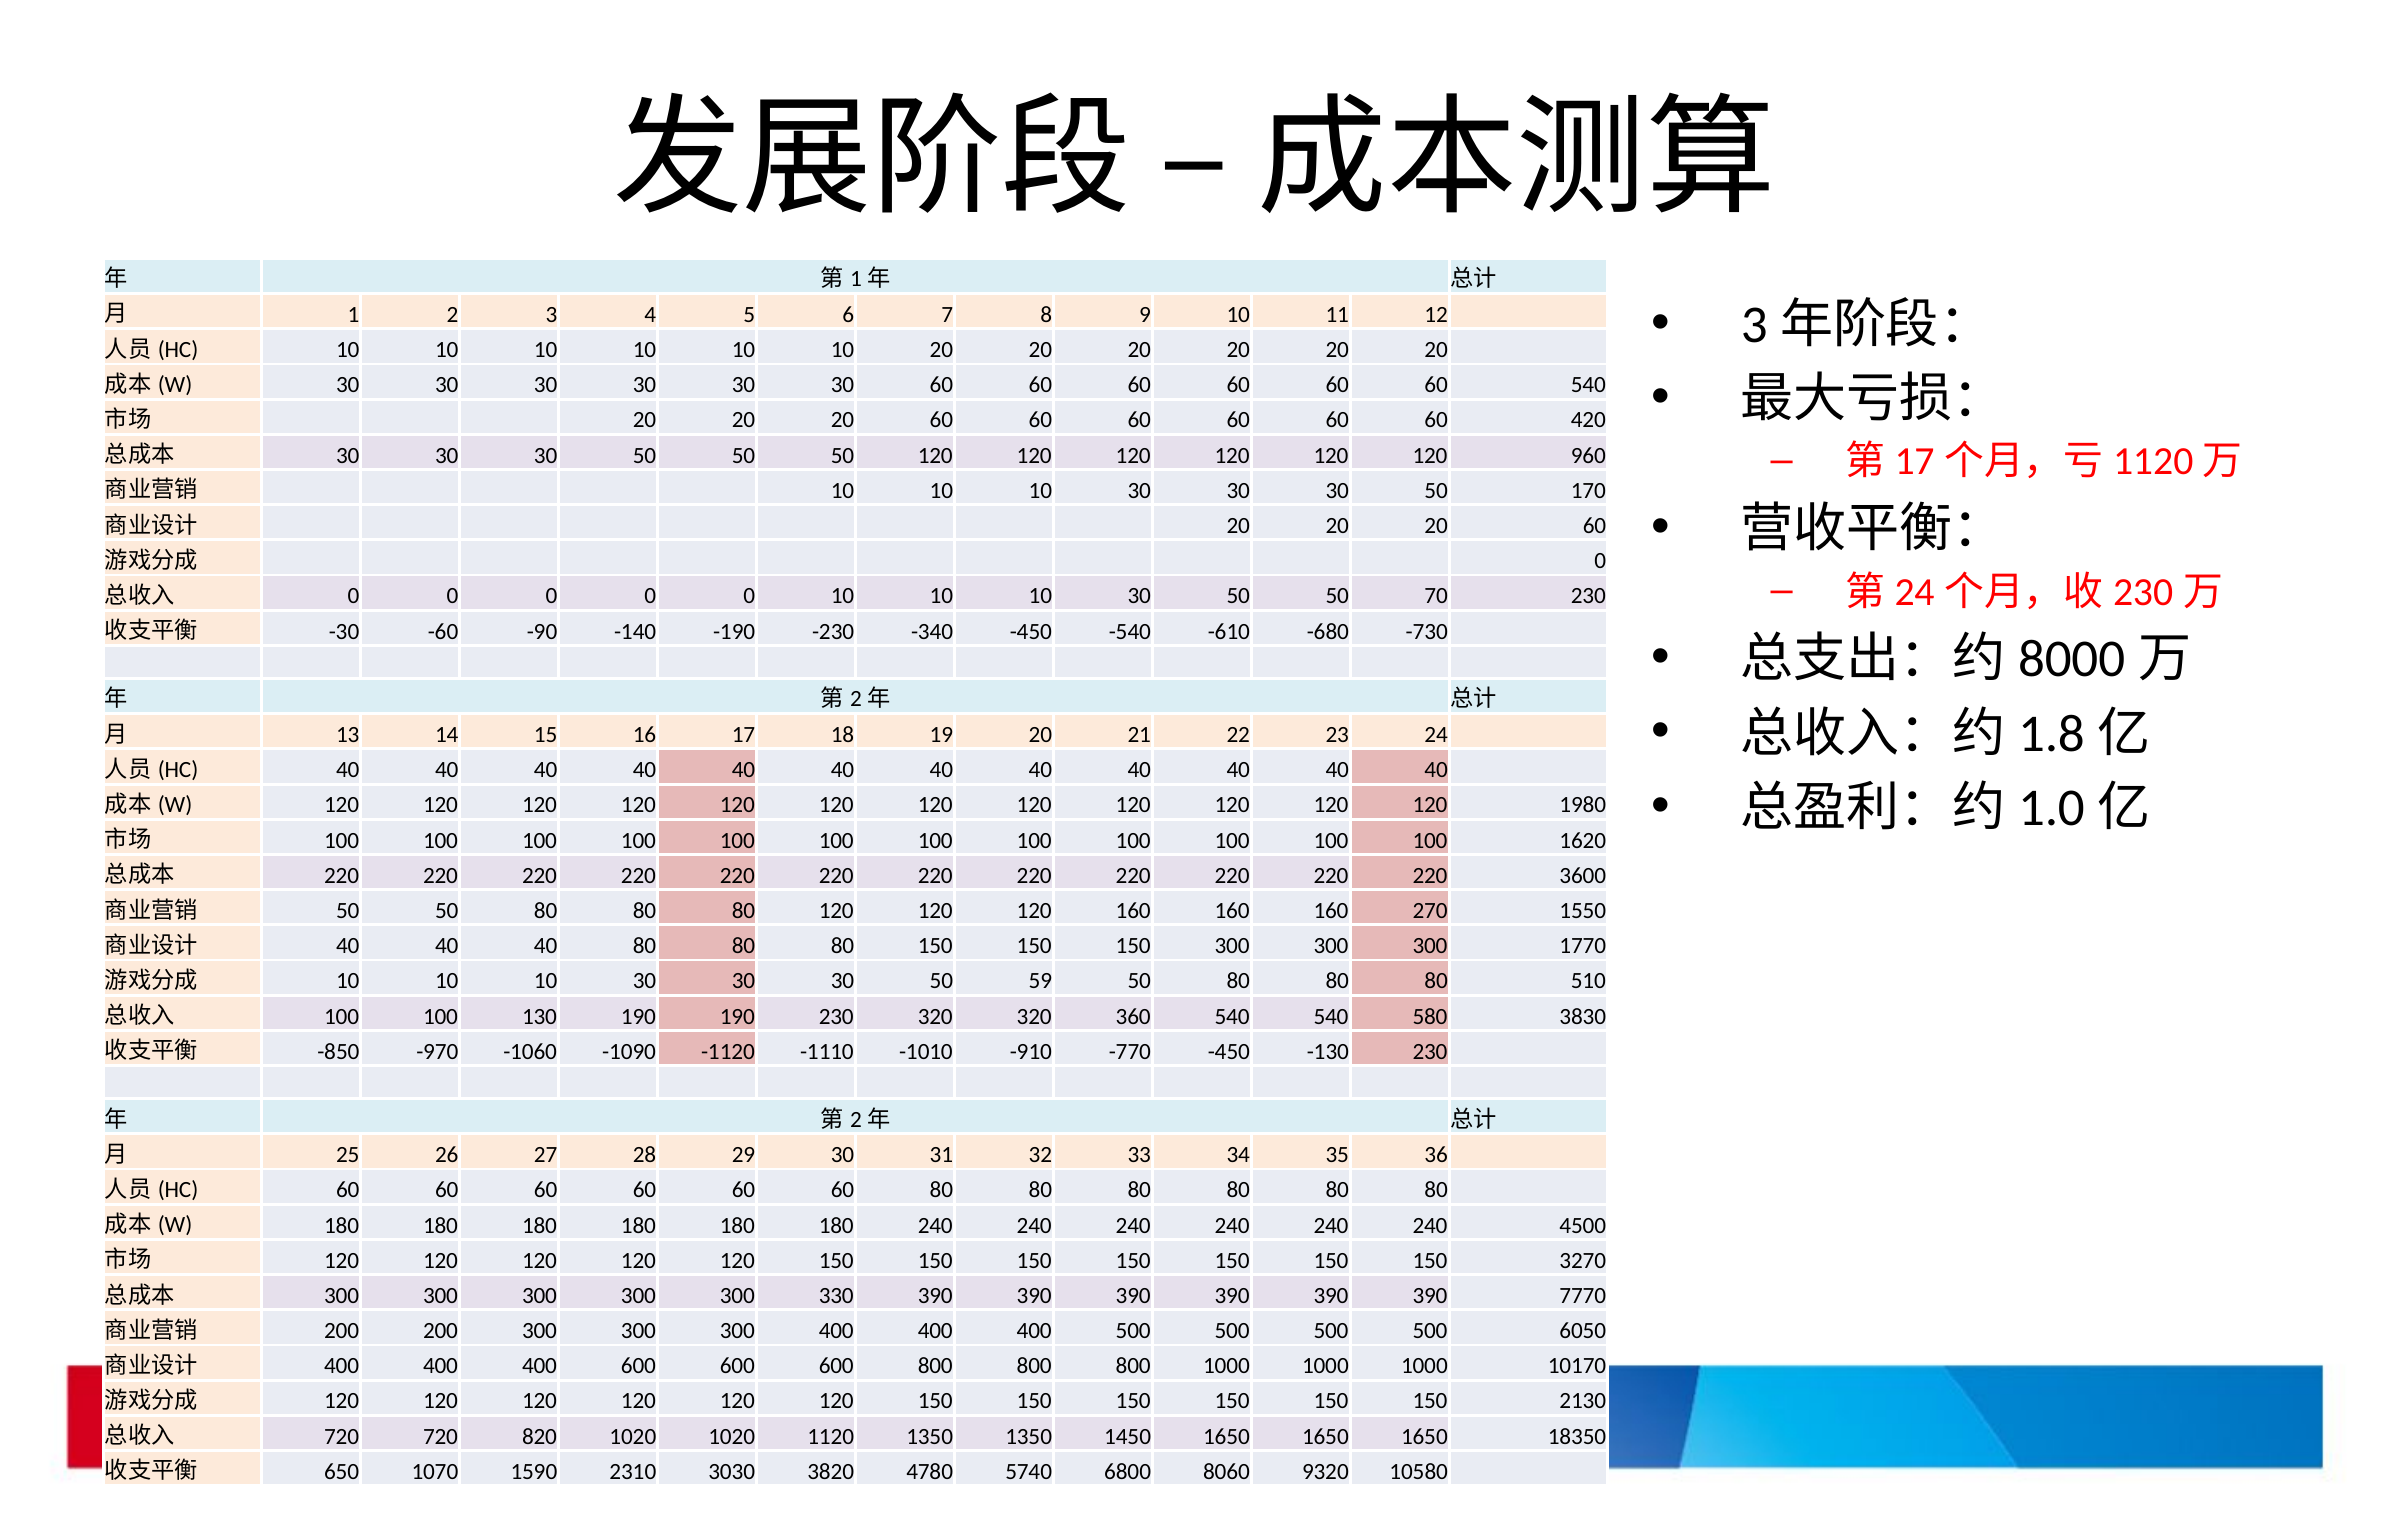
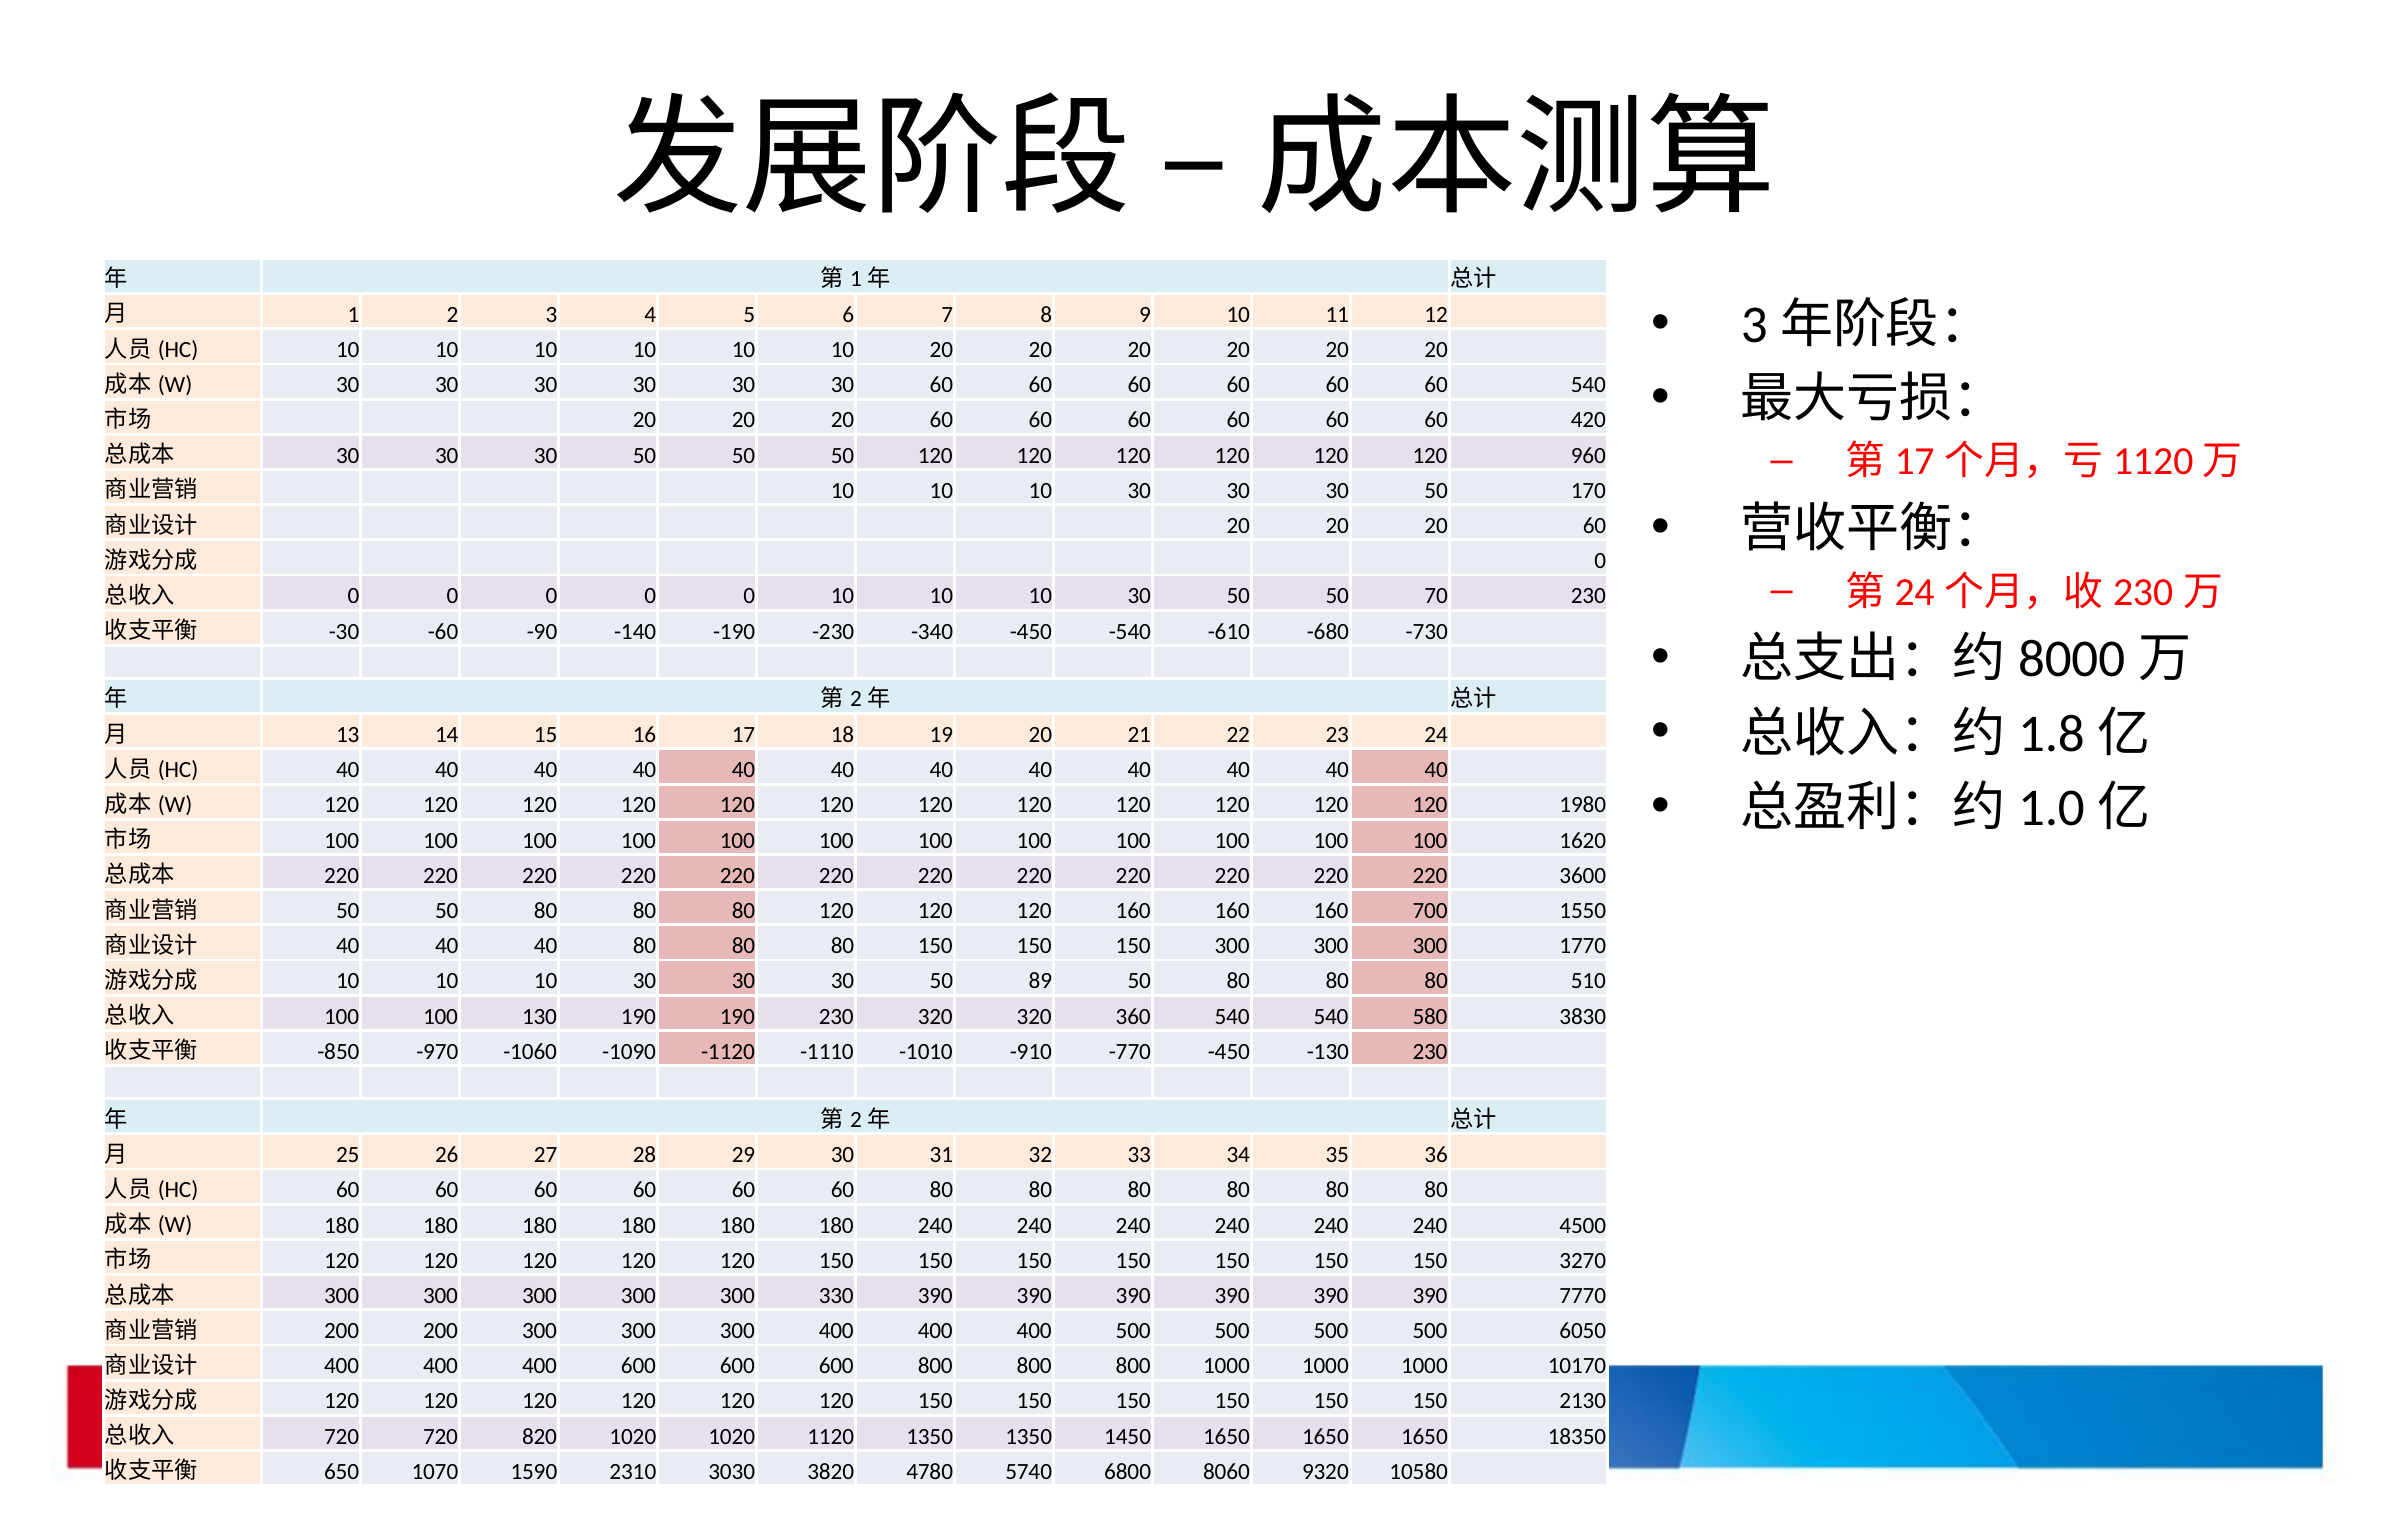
270: 270 -> 700
59: 59 -> 89
